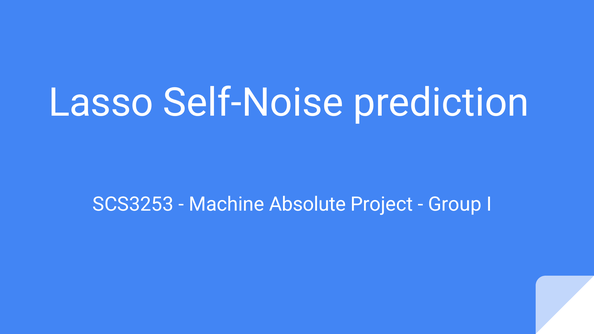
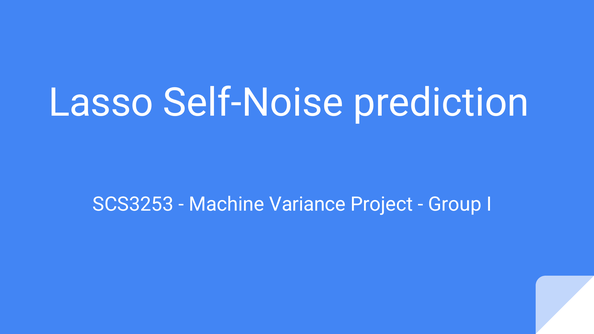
Absolute: Absolute -> Variance
